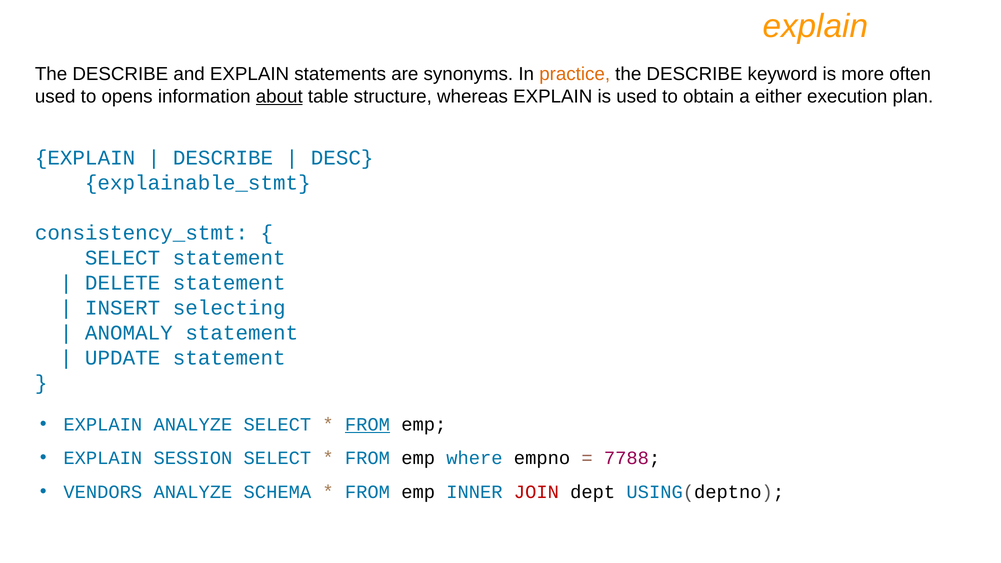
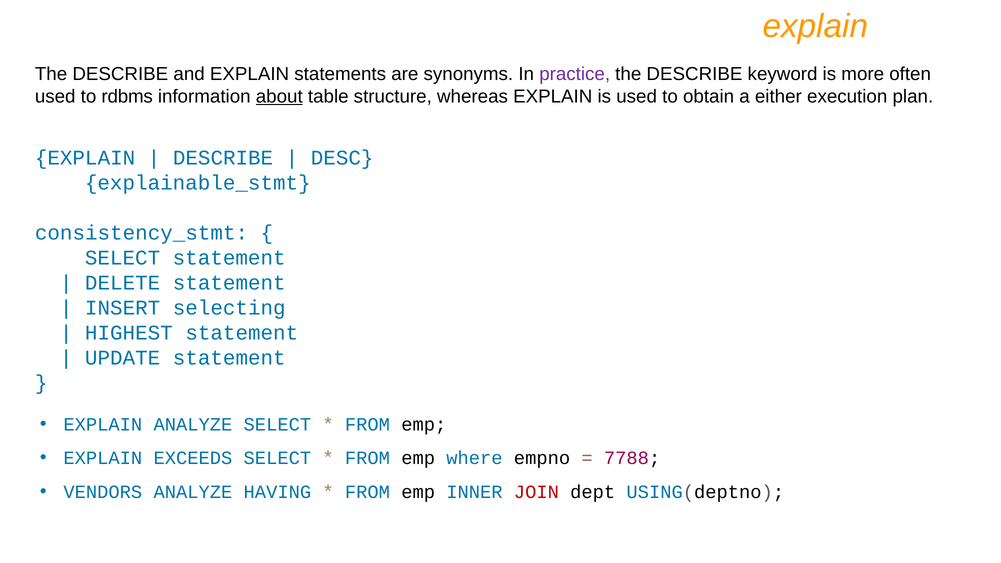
practice colour: orange -> purple
opens: opens -> rdbms
ANOMALY: ANOMALY -> HIGHEST
FROM at (367, 424) underline: present -> none
SESSION: SESSION -> EXCEEDS
SCHEMA: SCHEMA -> HAVING
